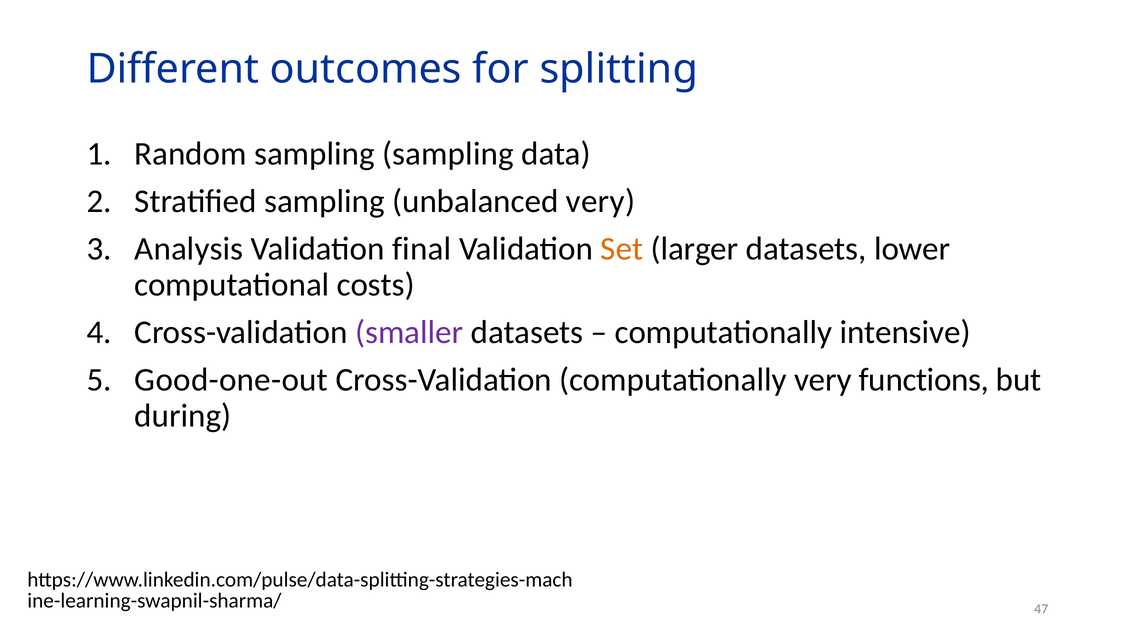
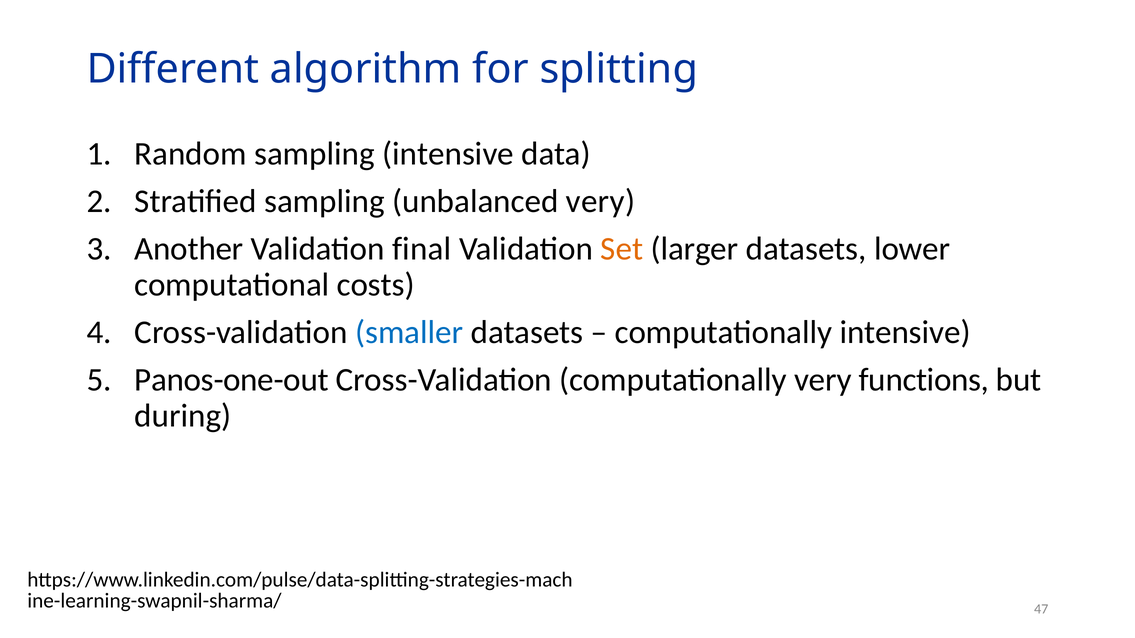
outcomes: outcomes -> algorithm
sampling sampling: sampling -> intensive
Analysis: Analysis -> Another
smaller colour: purple -> blue
Good-one-out: Good-one-out -> Panos-one-out
